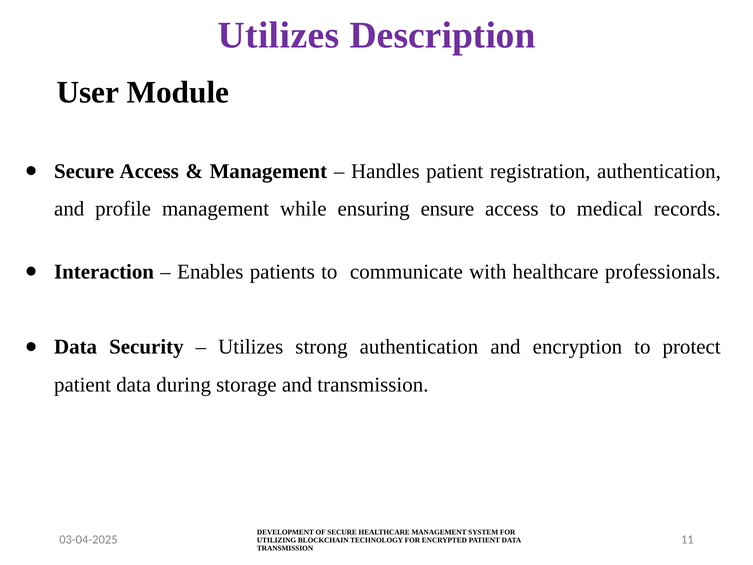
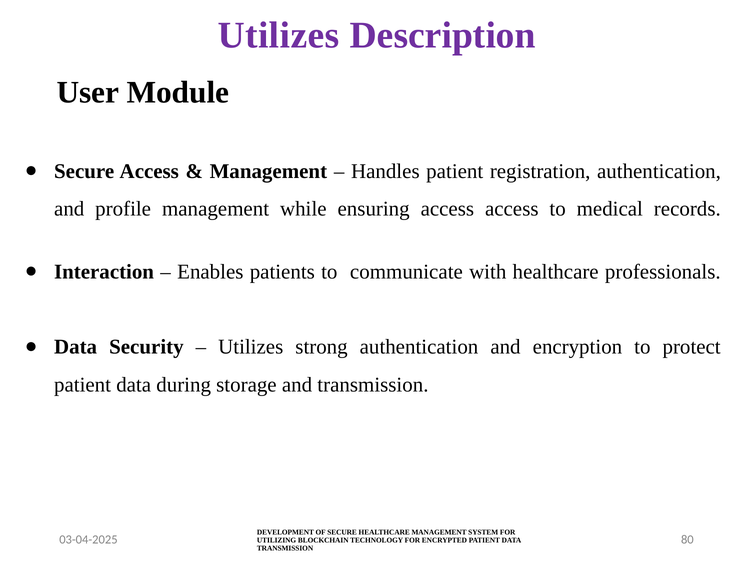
ensuring ensure: ensure -> access
11: 11 -> 80
